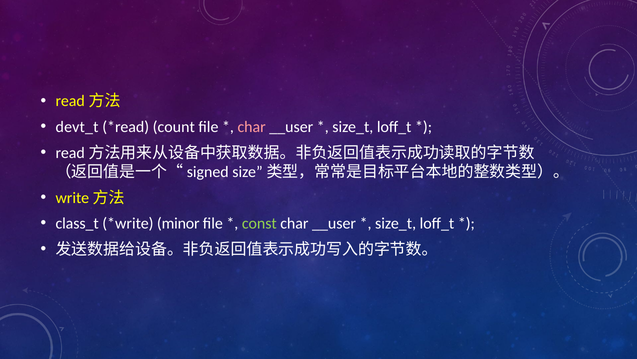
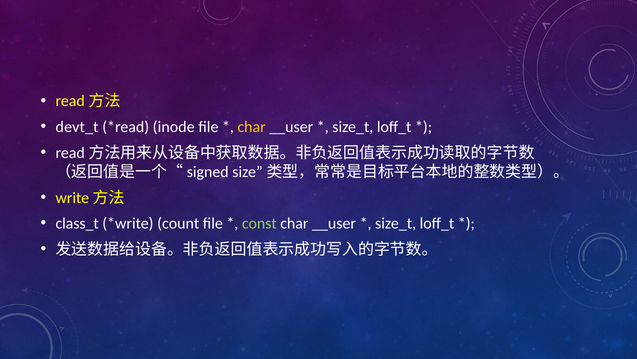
count: count -> inode
char at (252, 127) colour: pink -> yellow
minor: minor -> count
